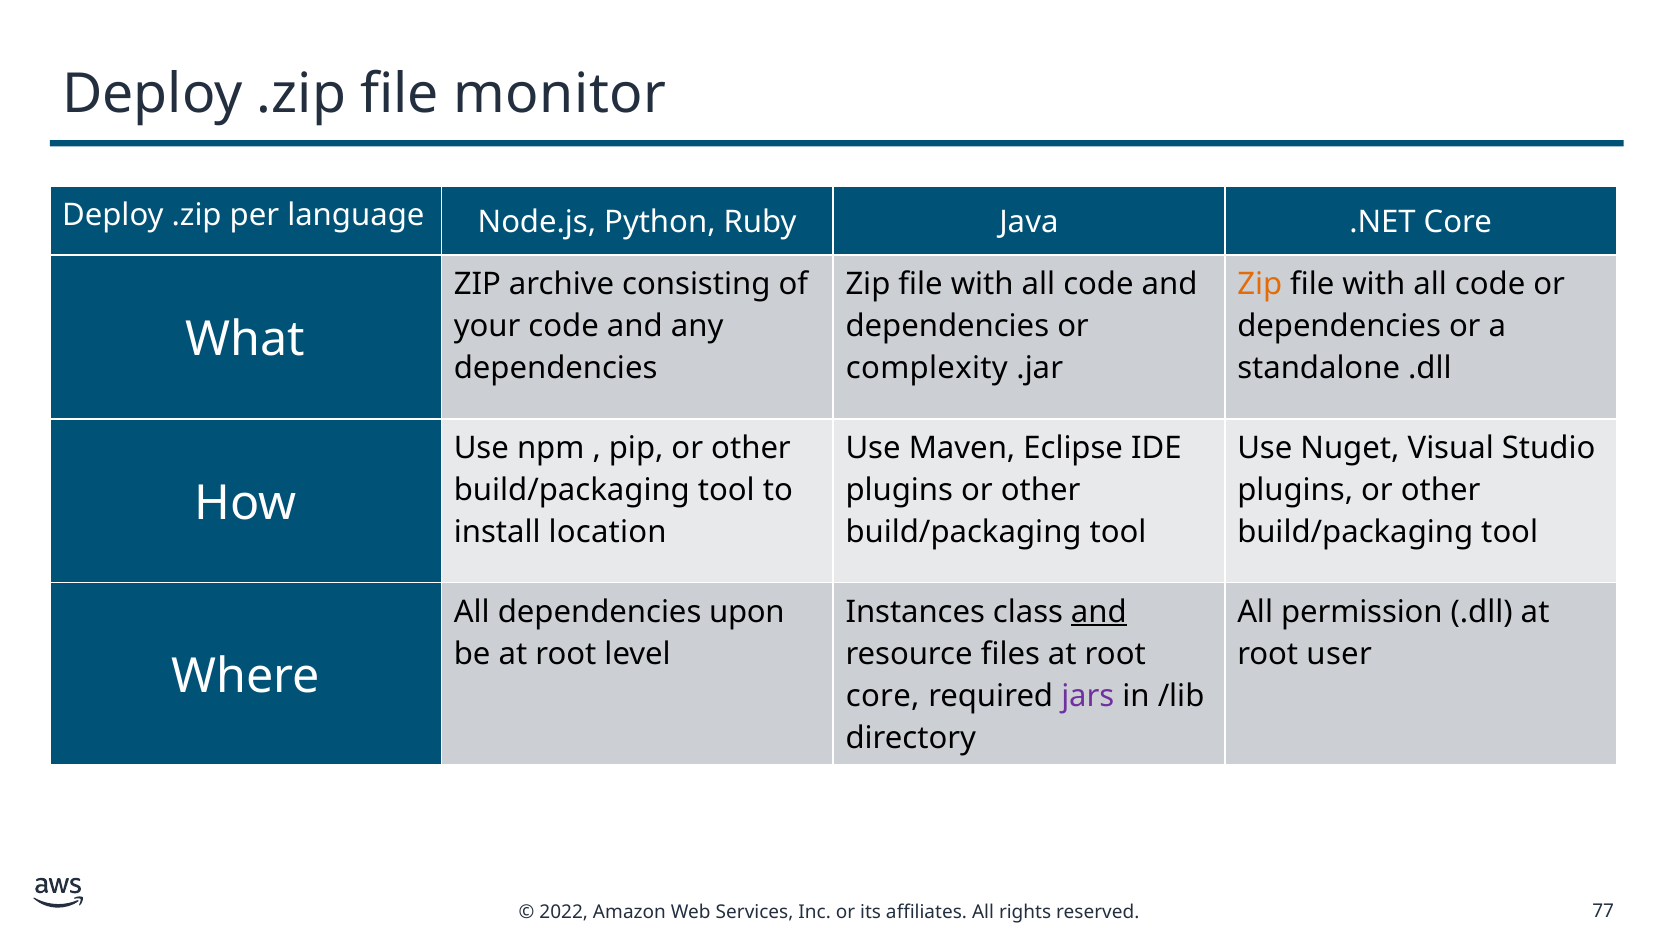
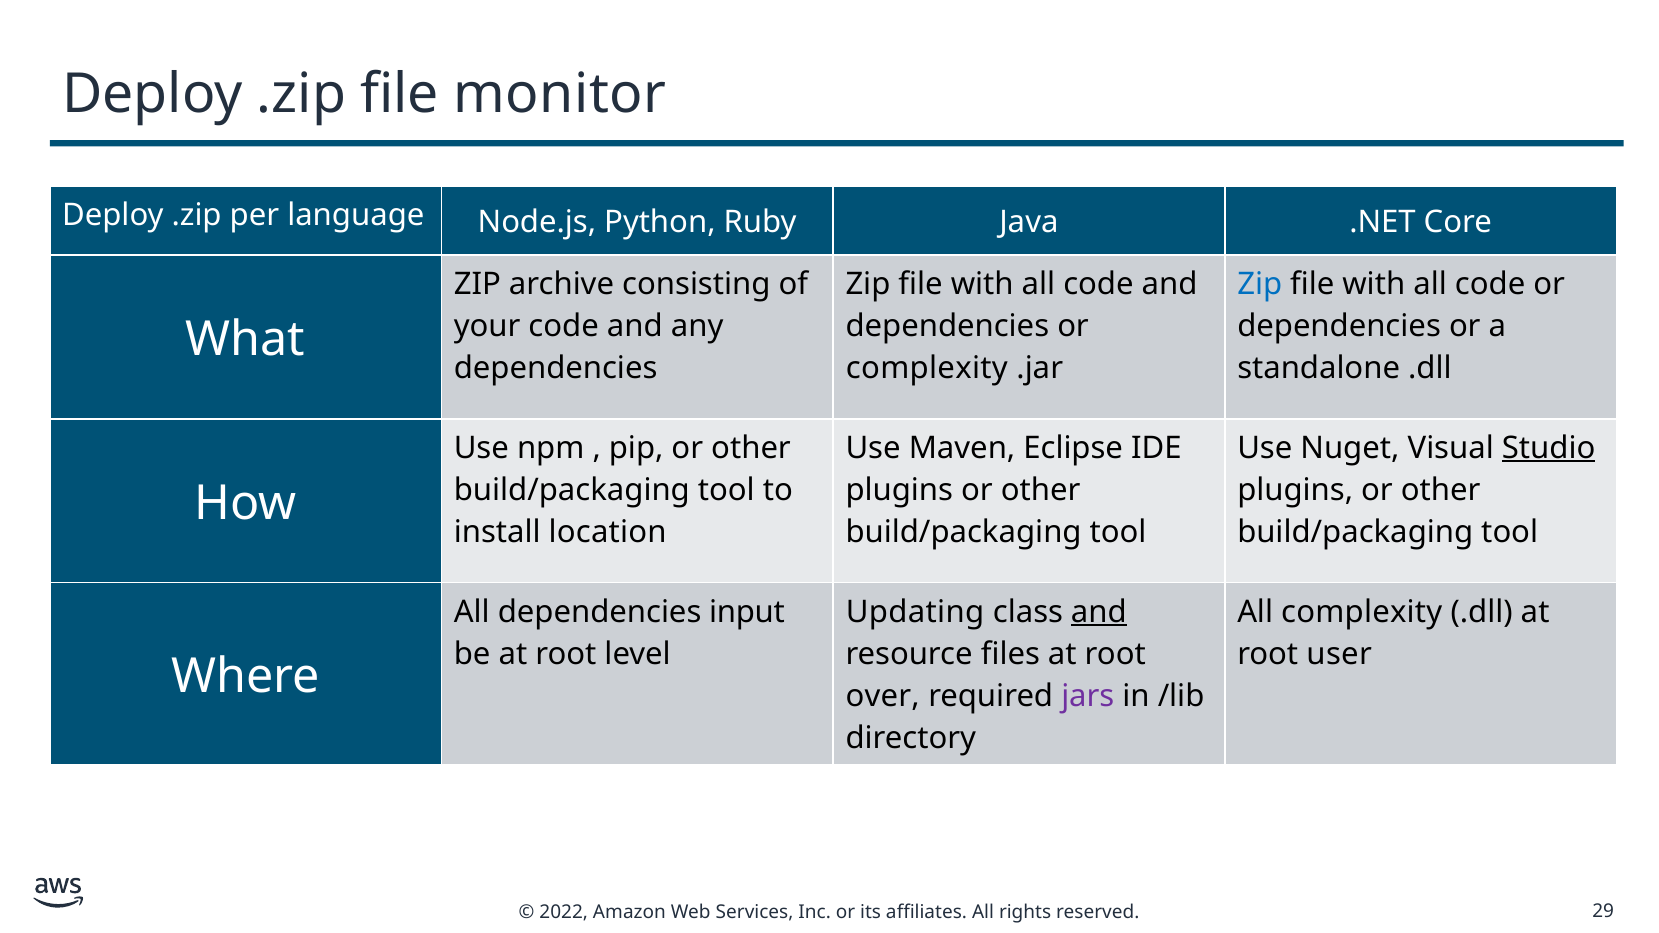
Zip at (1260, 284) colour: orange -> blue
Studio underline: none -> present
upon: upon -> input
Instances: Instances -> Updating
All permission: permission -> complexity
core at (883, 697): core -> over
77: 77 -> 29
